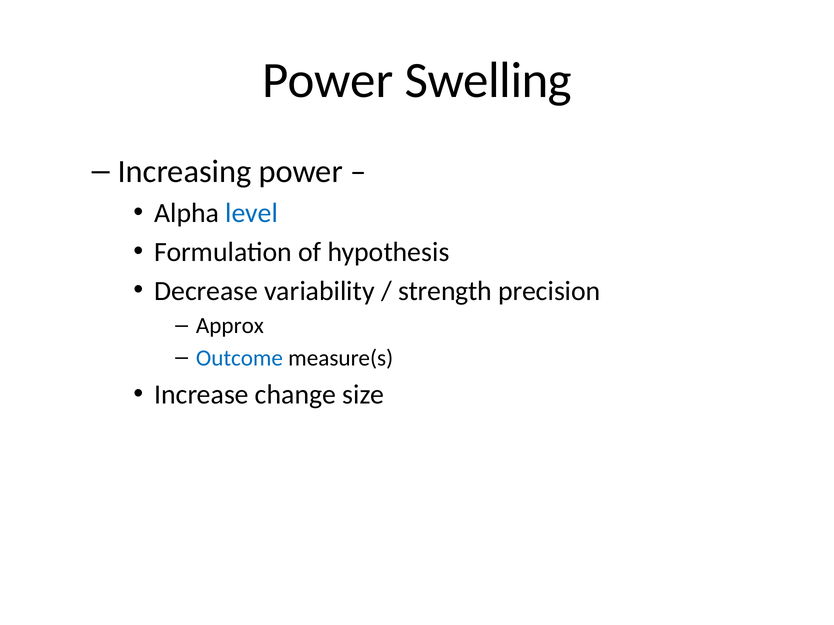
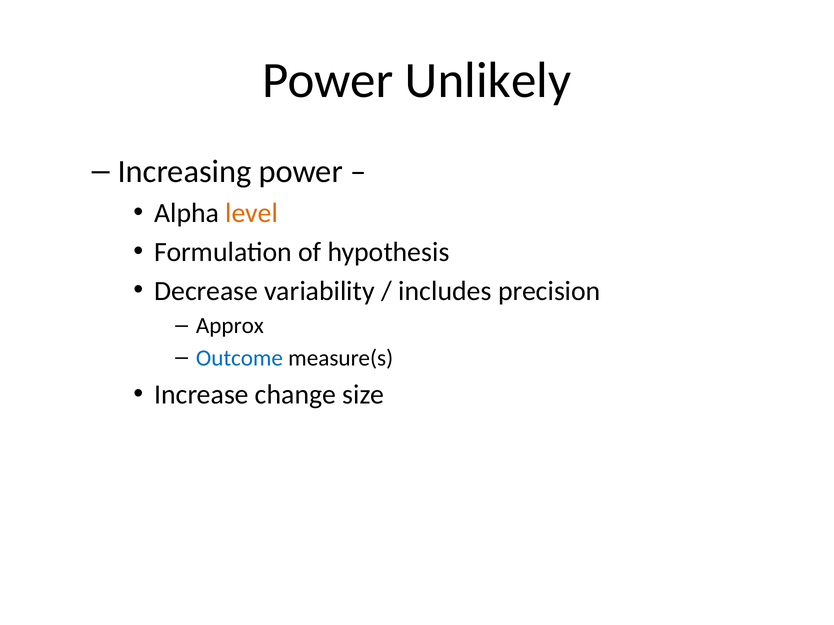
Swelling: Swelling -> Unlikely
level colour: blue -> orange
strength: strength -> includes
